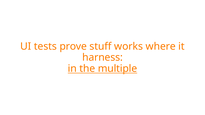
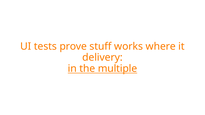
harness: harness -> delivery
